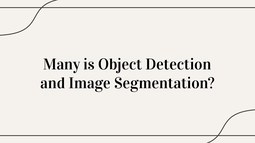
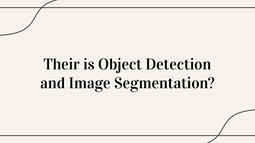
Many: Many -> Their
